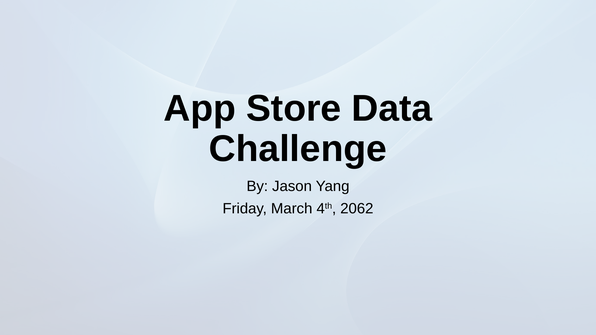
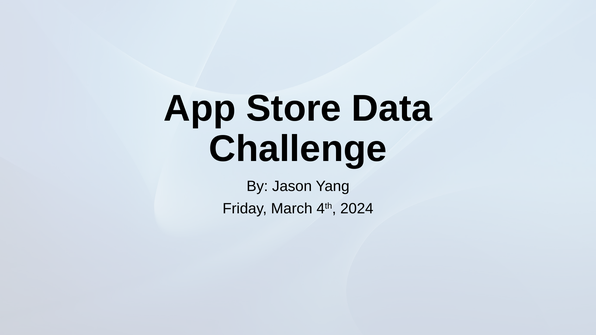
2062: 2062 -> 2024
